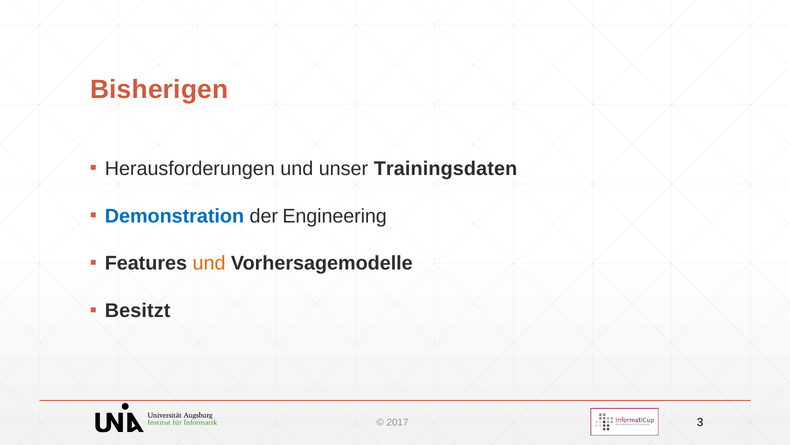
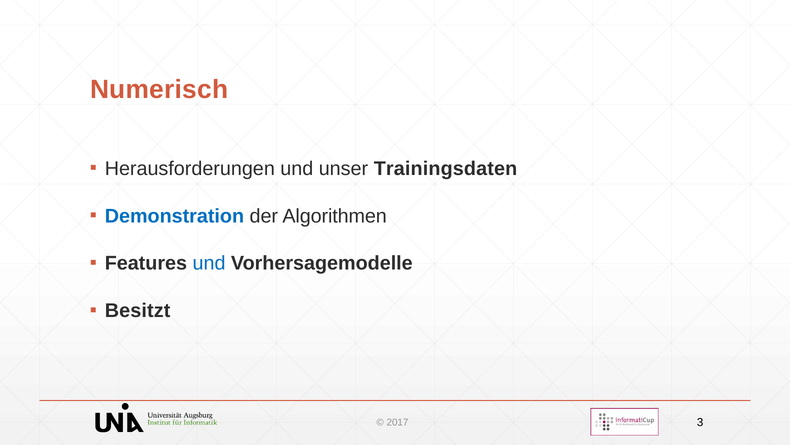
Bisherigen: Bisherigen -> Numerisch
Engineering: Engineering -> Algorithmen
und at (209, 263) colour: orange -> blue
